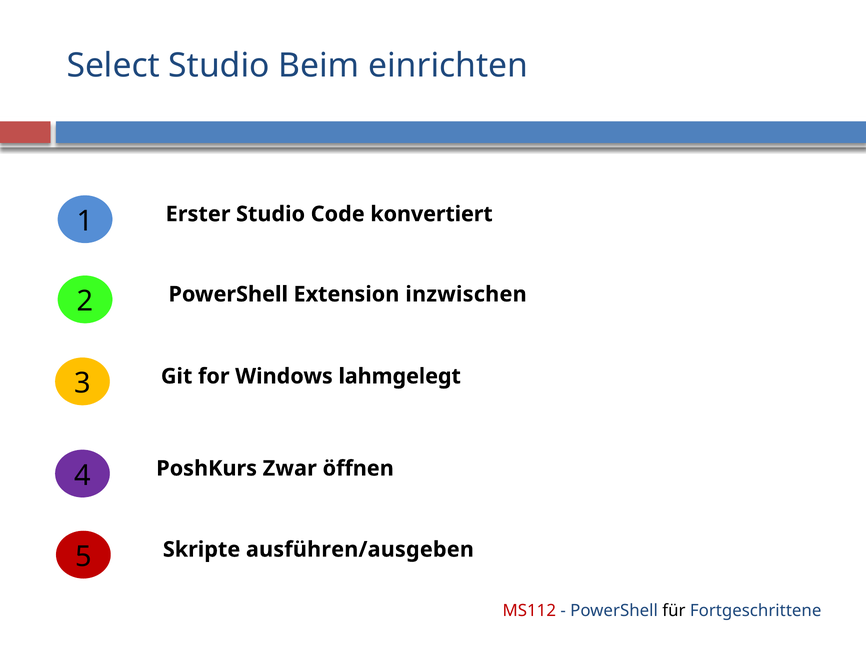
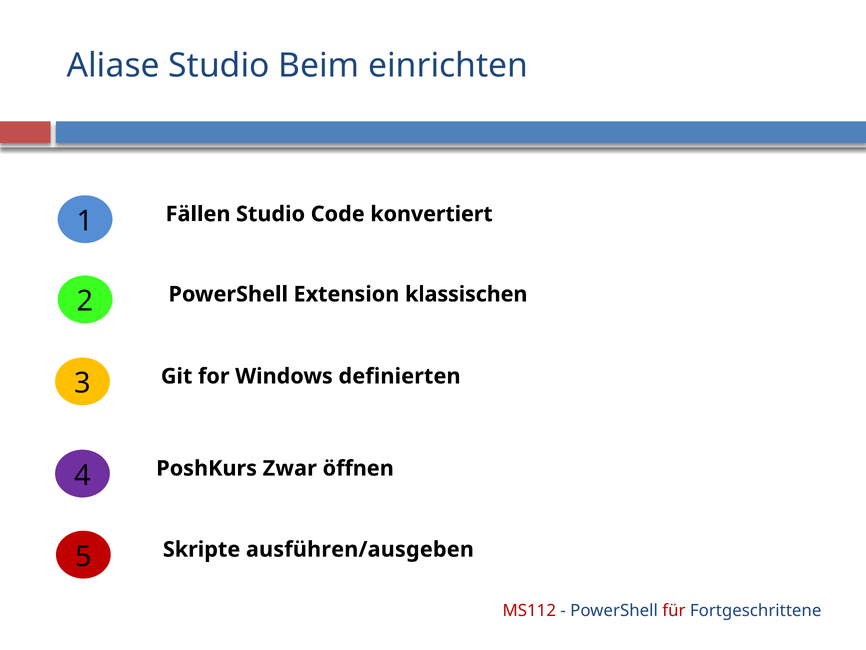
Select: Select -> Aliase
Erster: Erster -> Fällen
inzwischen: inzwischen -> klassischen
lahmgelegt: lahmgelegt -> definierten
für colour: black -> red
